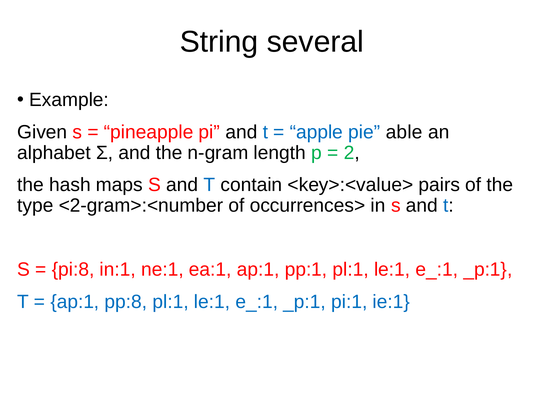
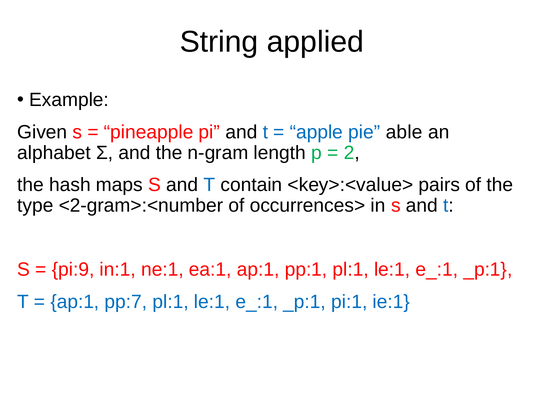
several: several -> applied
pi:8: pi:8 -> pi:9
pp:8: pp:8 -> pp:7
